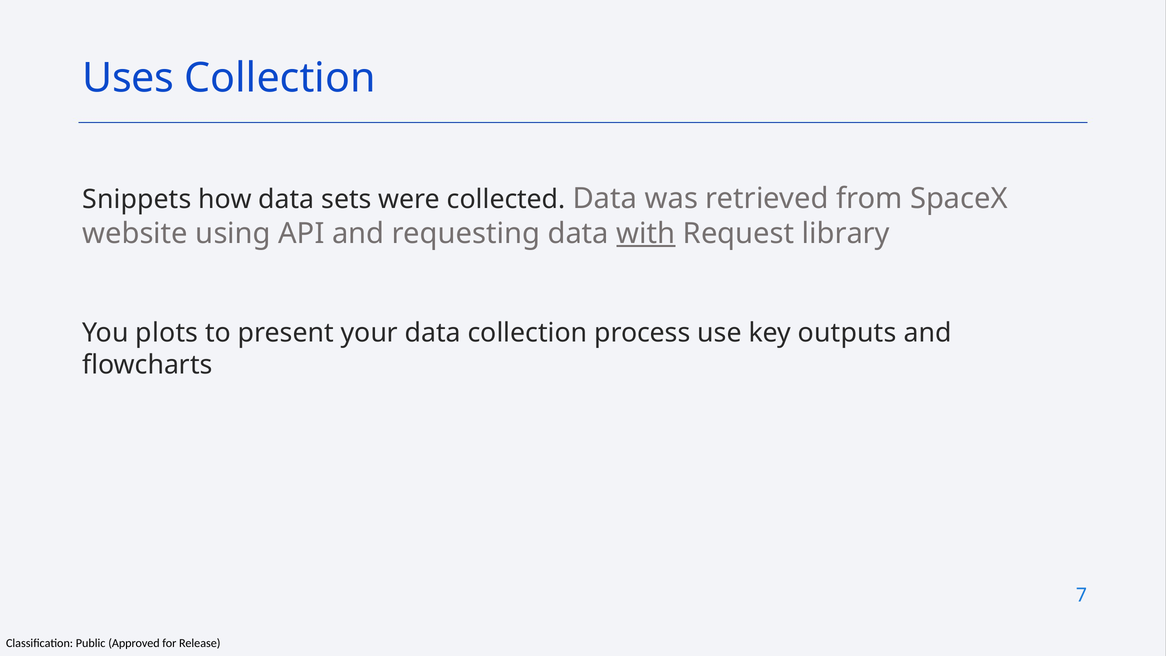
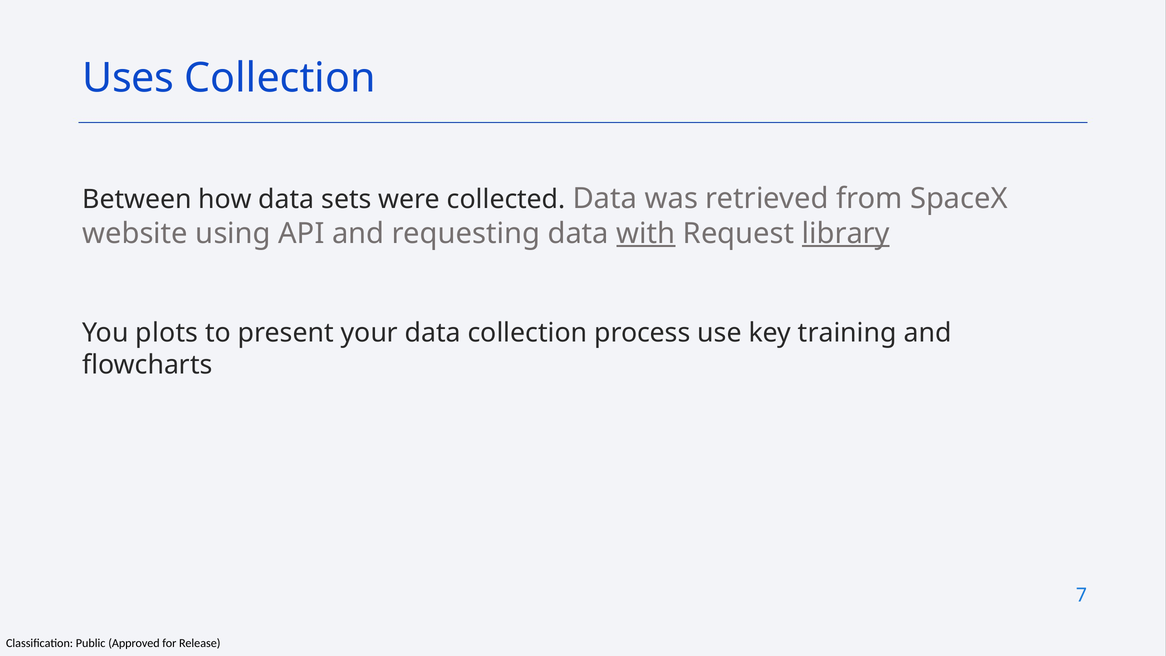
Snippets: Snippets -> Between
library underline: none -> present
outputs: outputs -> training
